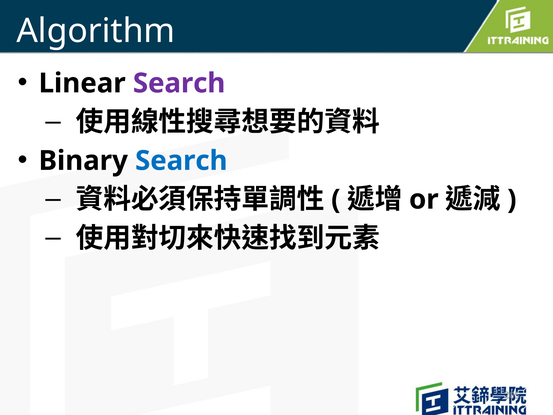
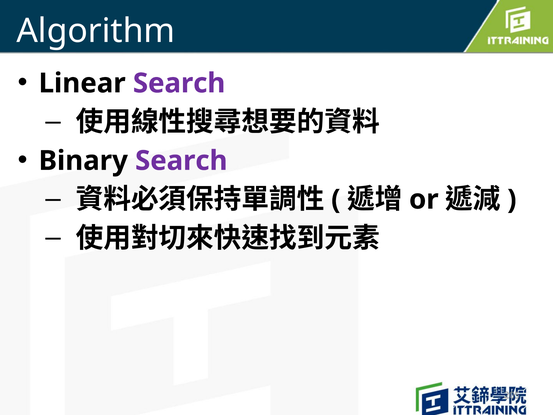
Search at (181, 161) colour: blue -> purple
